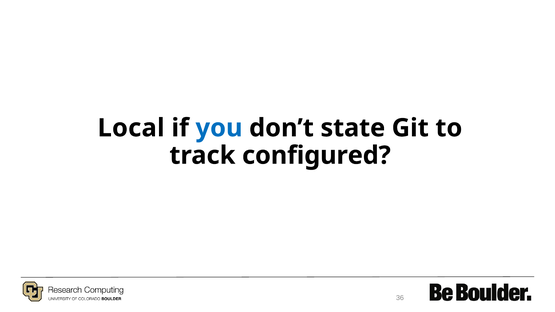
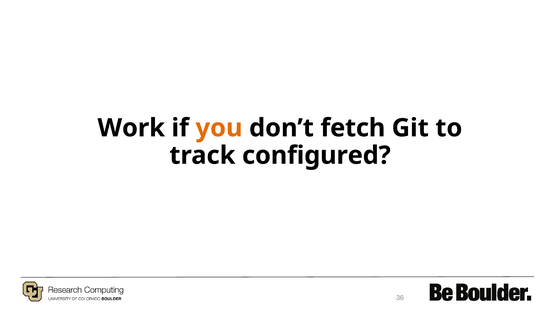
Local: Local -> Work
you colour: blue -> orange
state: state -> fetch
